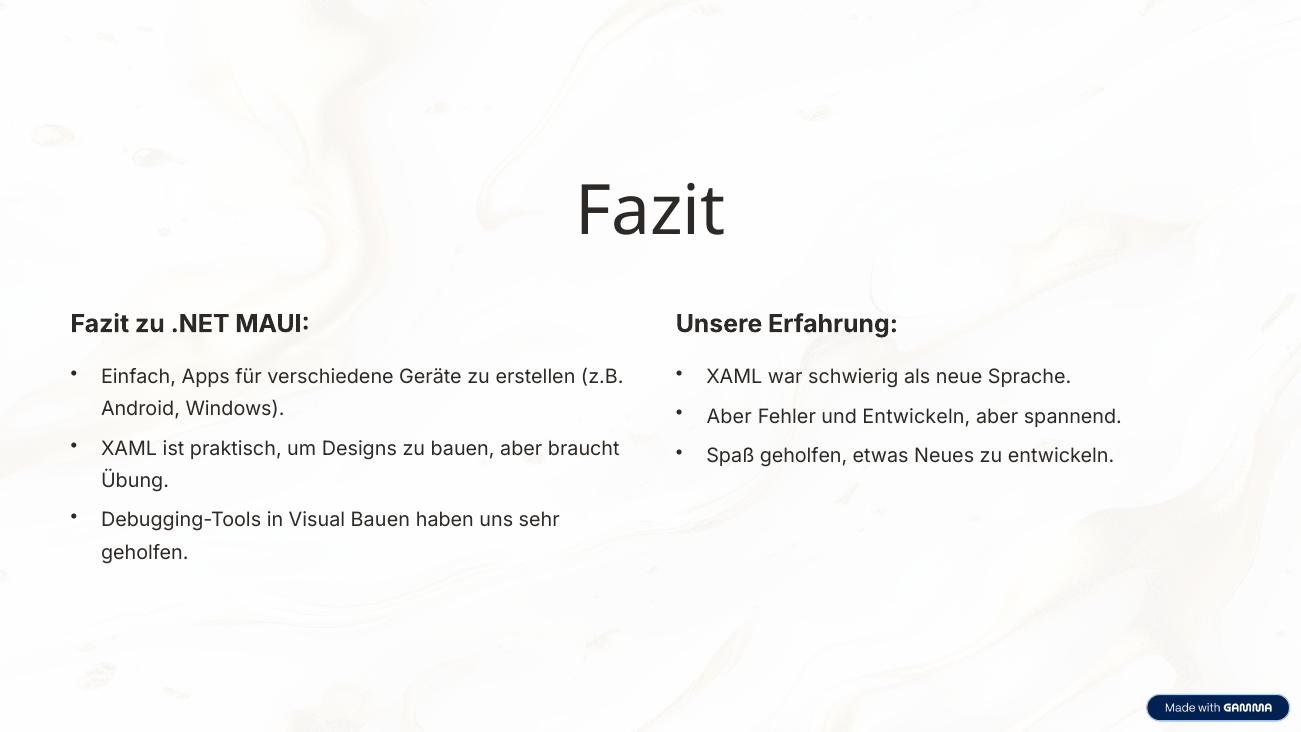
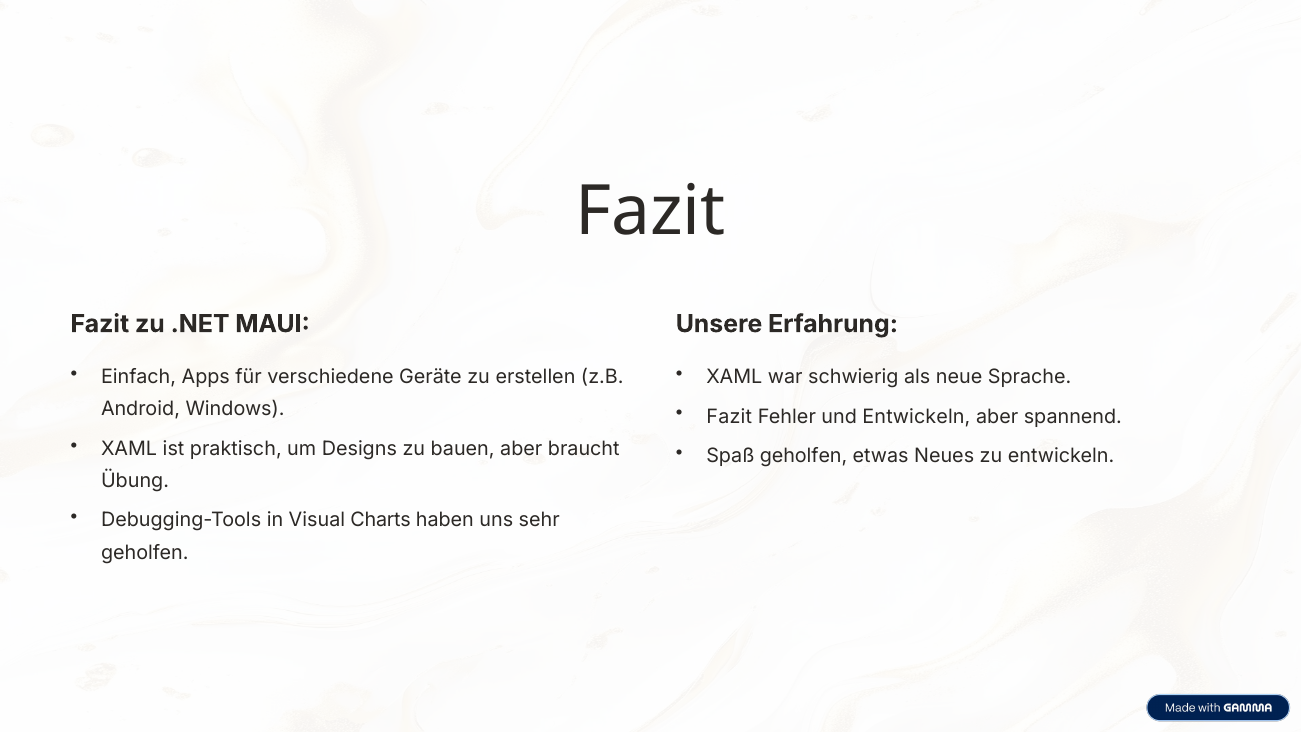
Aber at (729, 416): Aber -> Fazit
Visual Bauen: Bauen -> Charts
